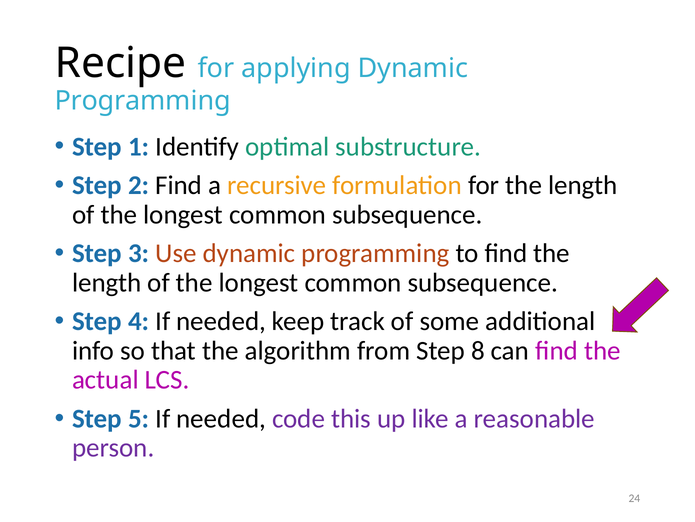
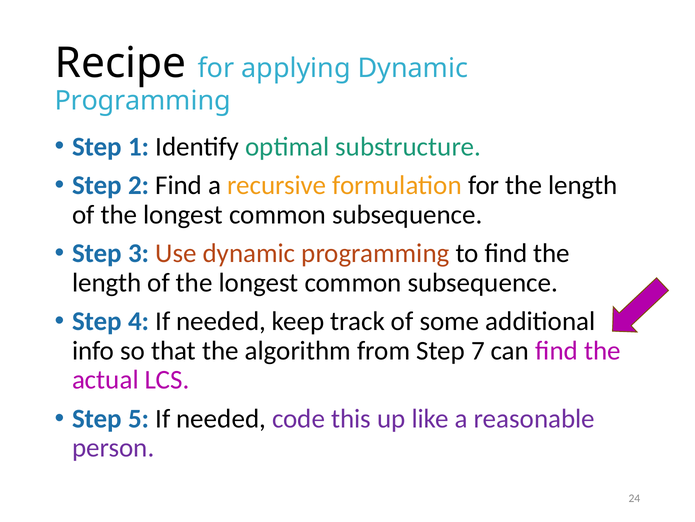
8: 8 -> 7
